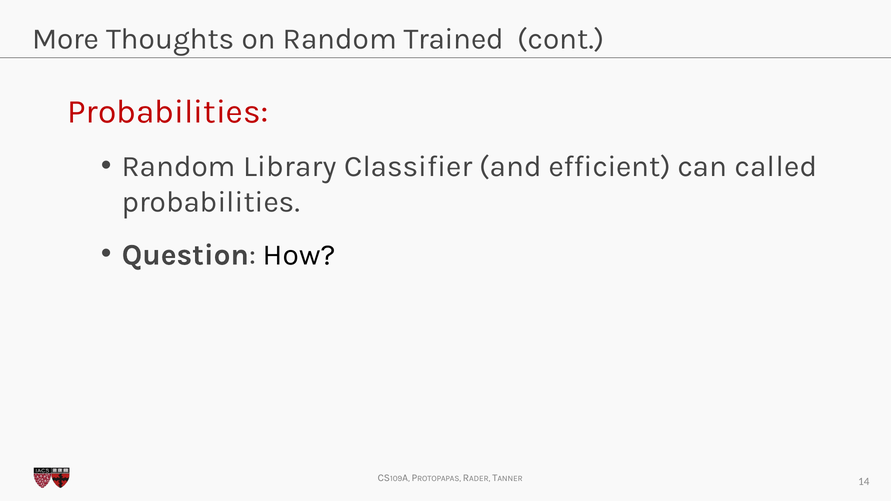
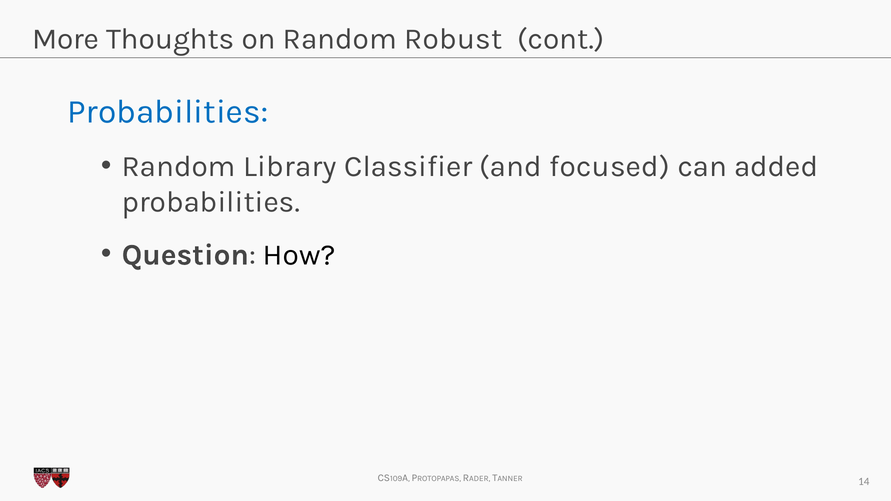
Trained: Trained -> Robust
Probabilities at (168, 112) colour: red -> blue
efficient: efficient -> focused
called: called -> added
